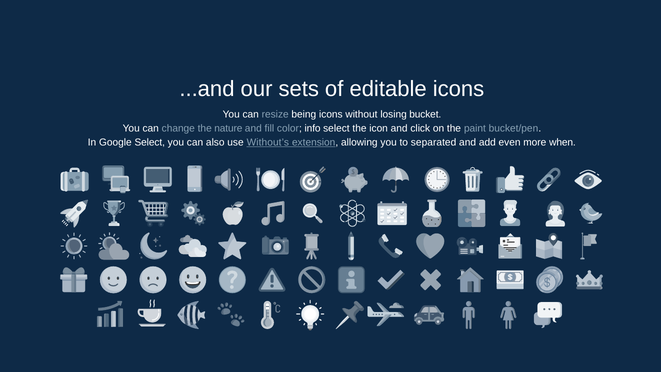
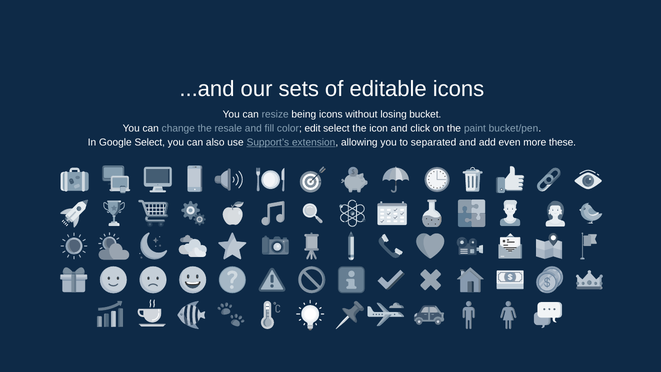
nature: nature -> resale
info: info -> edit
Without’s: Without’s -> Support’s
when: when -> these
